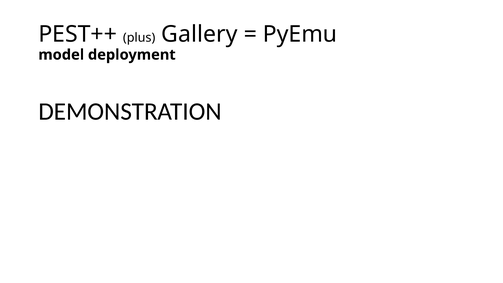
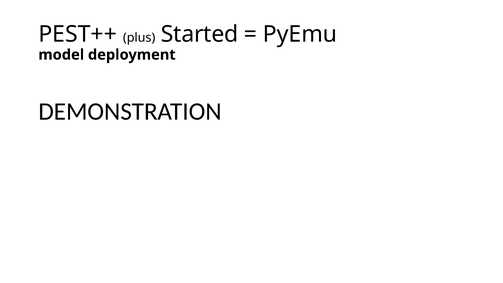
Gallery: Gallery -> Started
